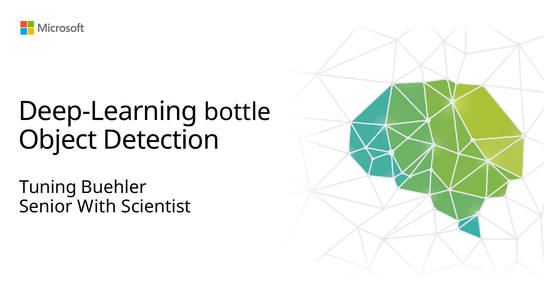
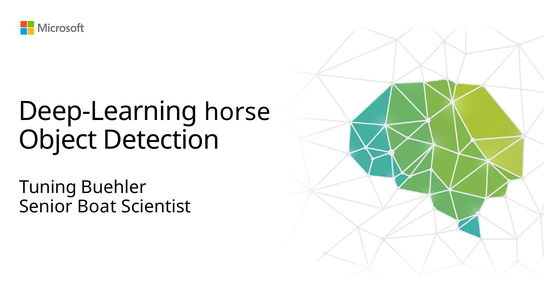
bottle: bottle -> horse
With: With -> Boat
